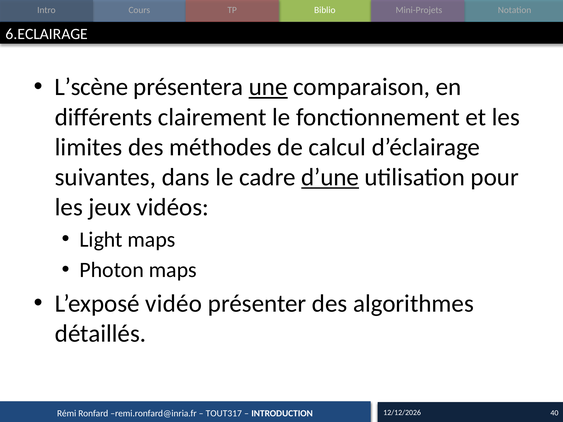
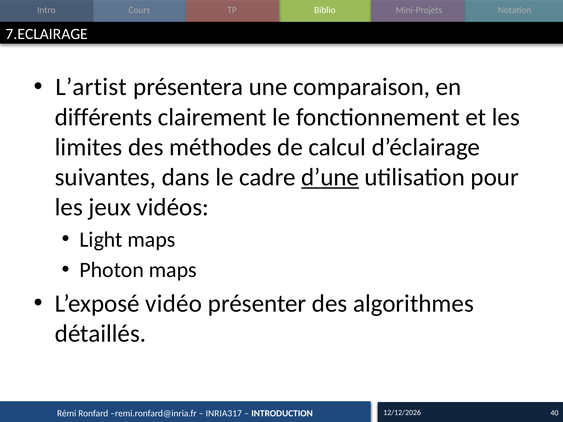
6.ECLAIRAGE: 6.ECLAIRAGE -> 7.ECLAIRAGE
L’scène: L’scène -> L’artist
une underline: present -> none
TOUT317: TOUT317 -> INRIA317
